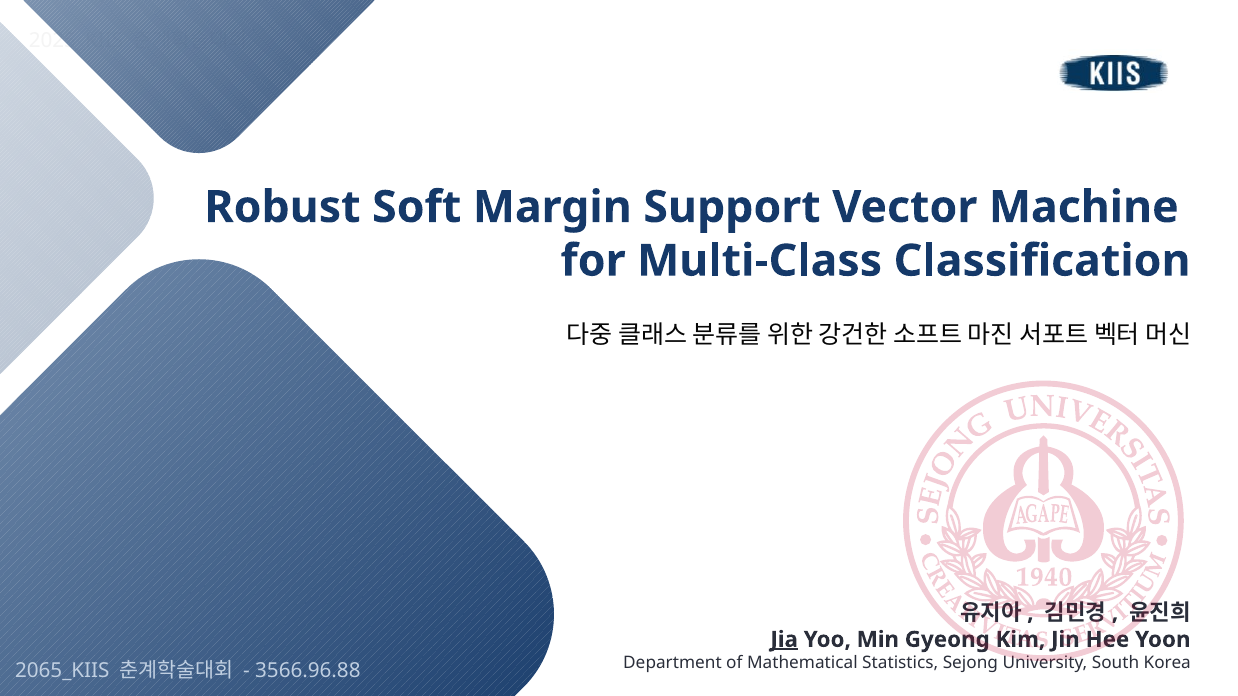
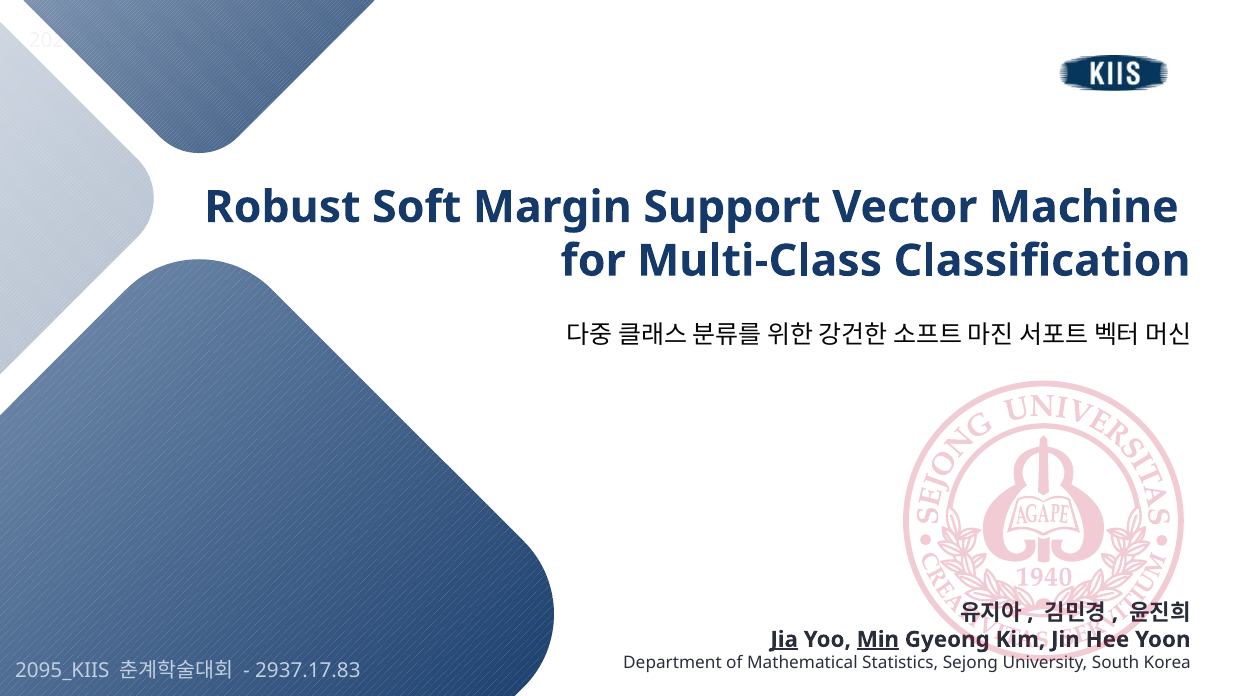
Min underline: none -> present
2065_KIIS: 2065_KIIS -> 2095_KIIS
3566.96.88: 3566.96.88 -> 2937.17.83
